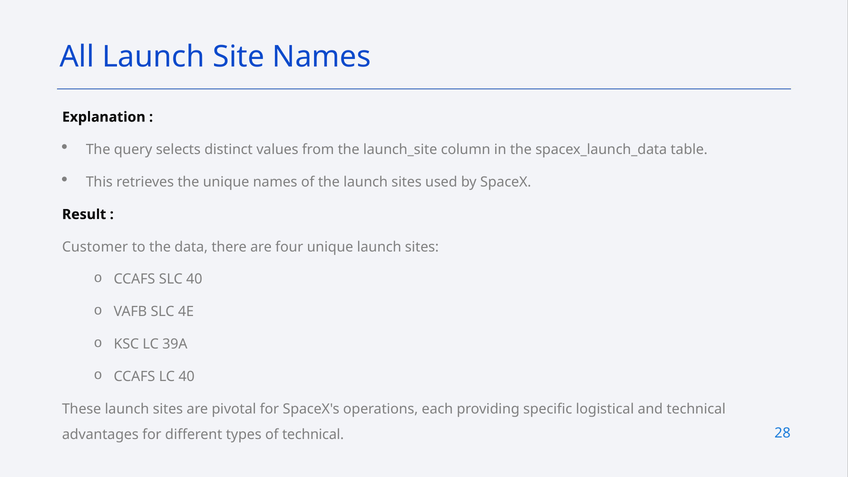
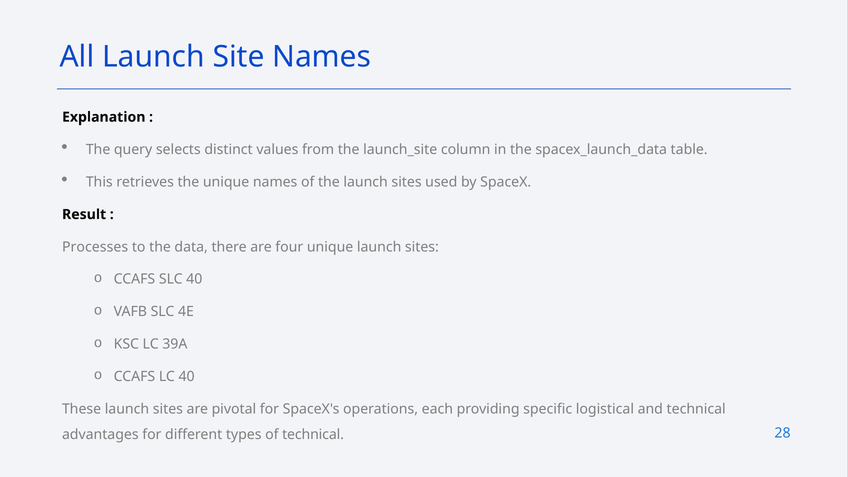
Customer: Customer -> Processes
